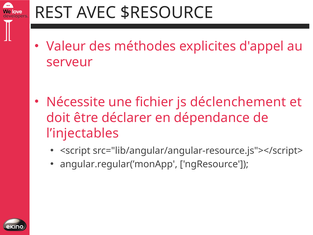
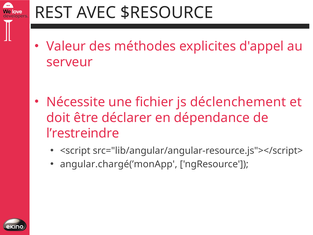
l’injectables: l’injectables -> l’restreindre
angular.regular(’monApp: angular.regular(’monApp -> angular.chargé(’monApp
